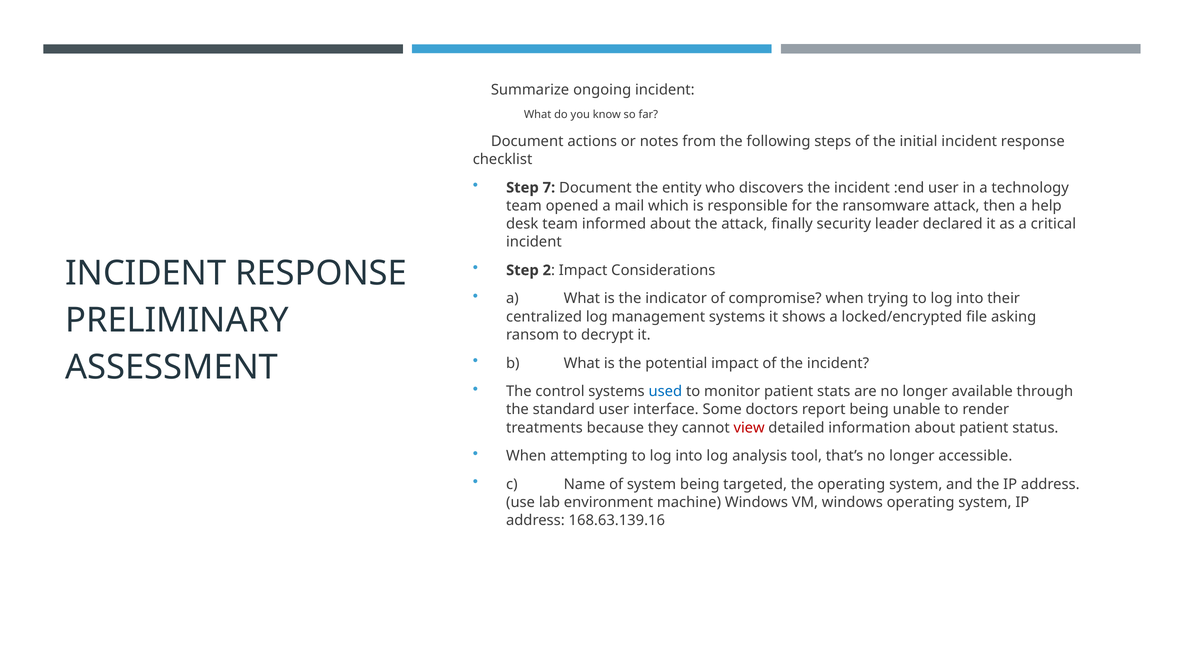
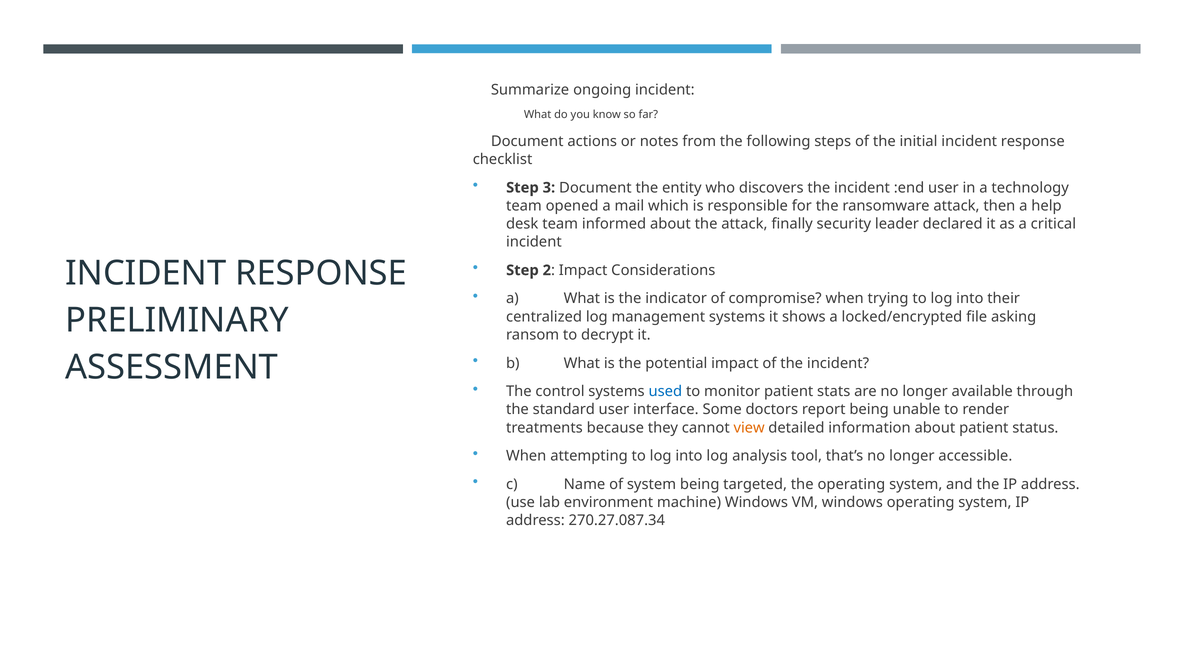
7: 7 -> 3
view colour: red -> orange
168.63.139.16: 168.63.139.16 -> 270.27.087.34
